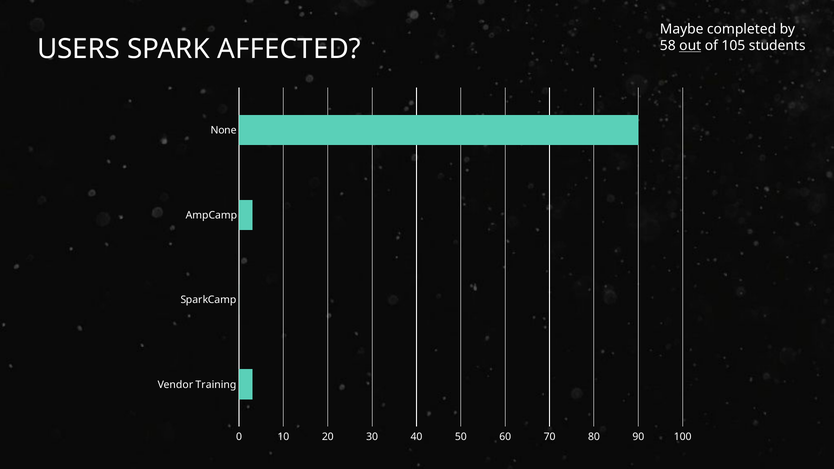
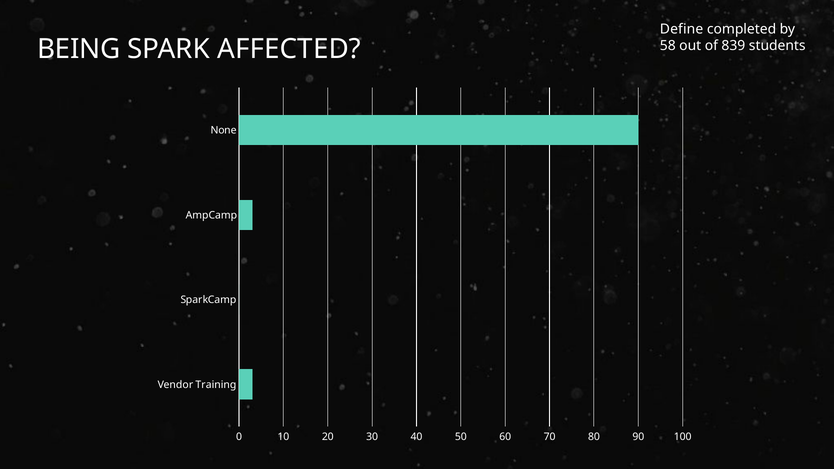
Maybe: Maybe -> Define
USERS: USERS -> BEING
out underline: present -> none
105: 105 -> 839
